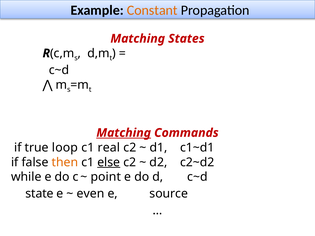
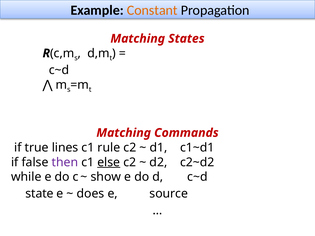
Matching at (124, 133) underline: present -> none
loop: loop -> lines
real: real -> rule
then colour: orange -> purple
point: point -> show
even: even -> does
